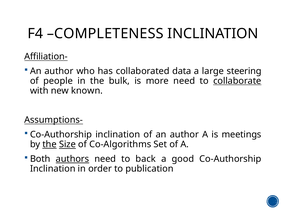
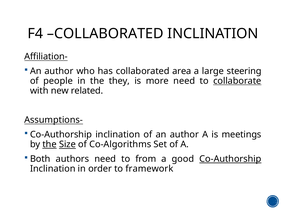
F4 COMPLETENESS: COMPLETENESS -> COLLABORATED
data: data -> area
bulk: bulk -> they
known: known -> related
authors underline: present -> none
back: back -> from
Co-Authorship at (230, 159) underline: none -> present
publication: publication -> framework
